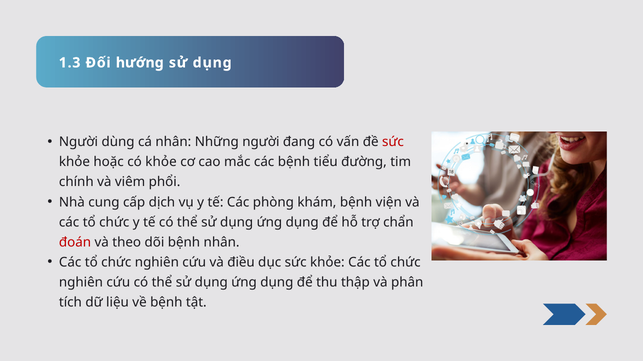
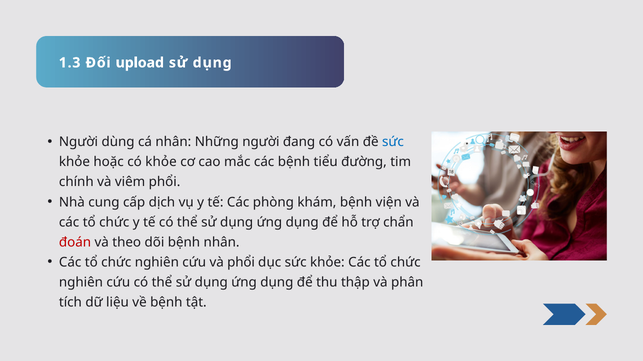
hướng: hướng -> upload
sức at (393, 142) colour: red -> blue
và điều: điều -> phổi
